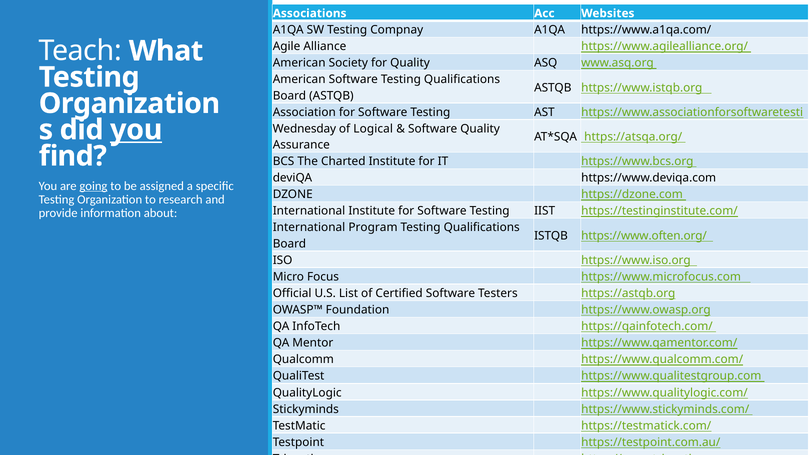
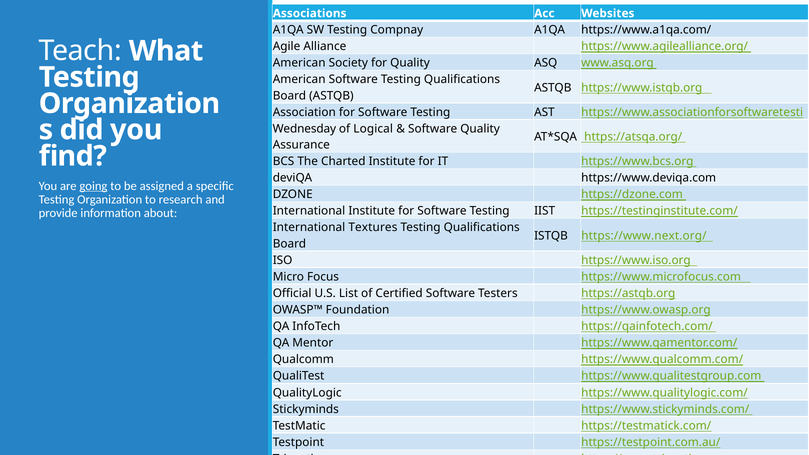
you at (136, 130) underline: present -> none
Program: Program -> Textures
https://www.often.org/: https://www.often.org/ -> https://www.next.org/
